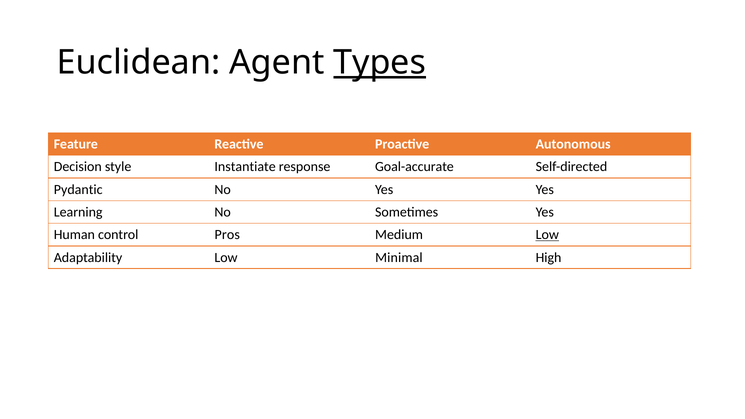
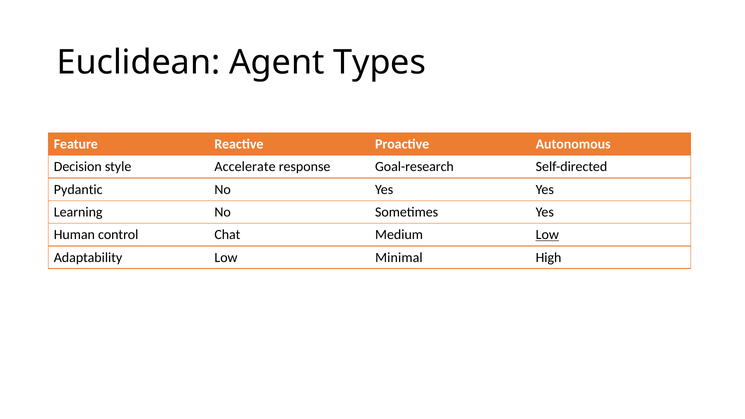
Types underline: present -> none
Instantiate: Instantiate -> Accelerate
Goal-accurate: Goal-accurate -> Goal-research
Pros: Pros -> Chat
